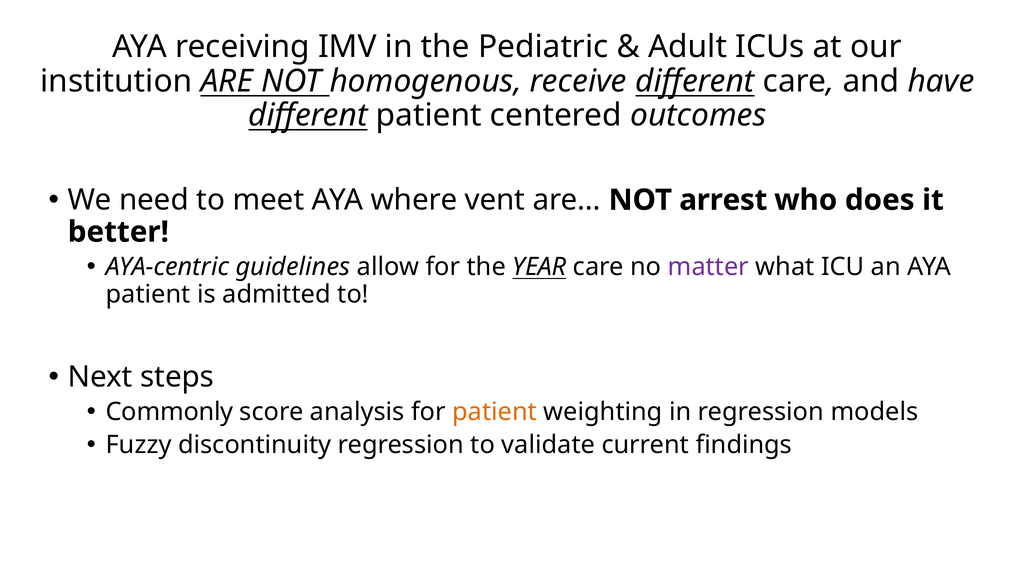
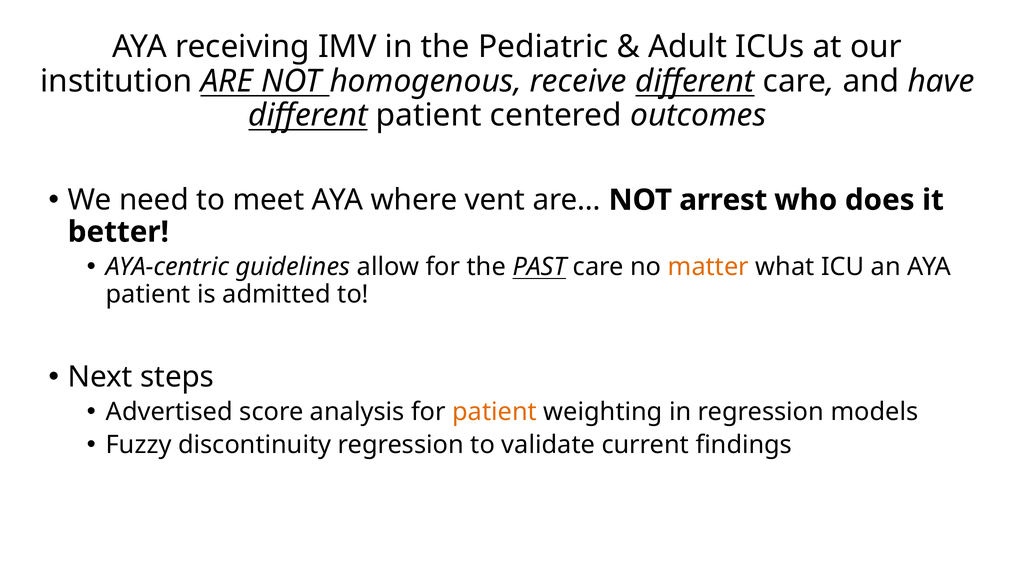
YEAR: YEAR -> PAST
matter colour: purple -> orange
Commonly: Commonly -> Advertised
